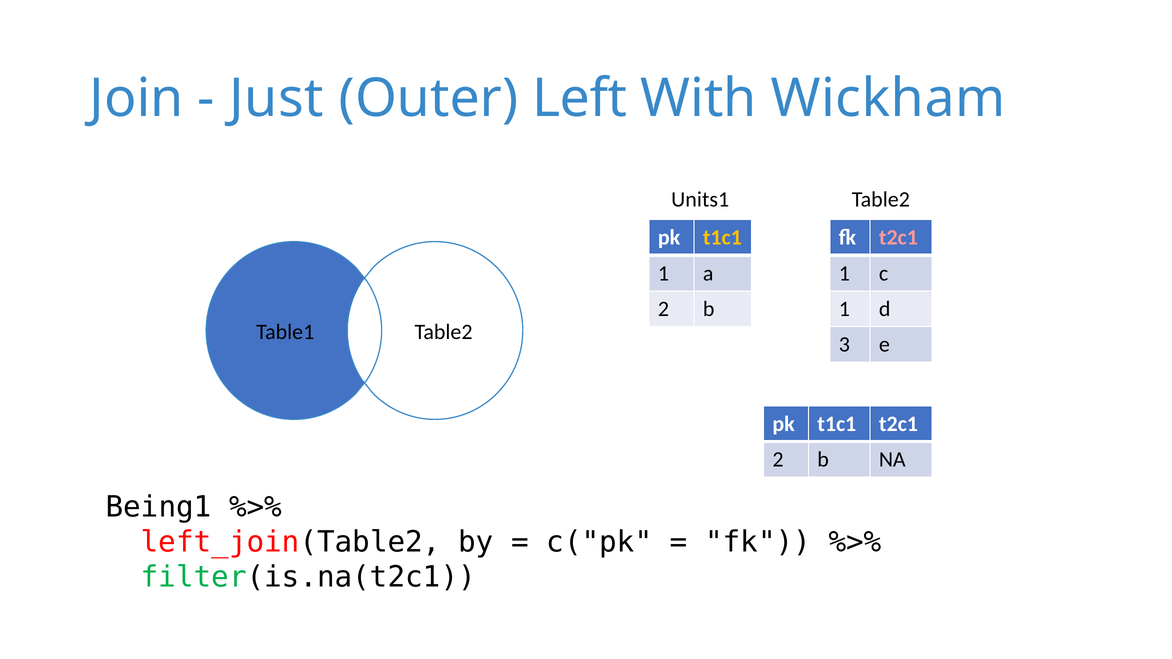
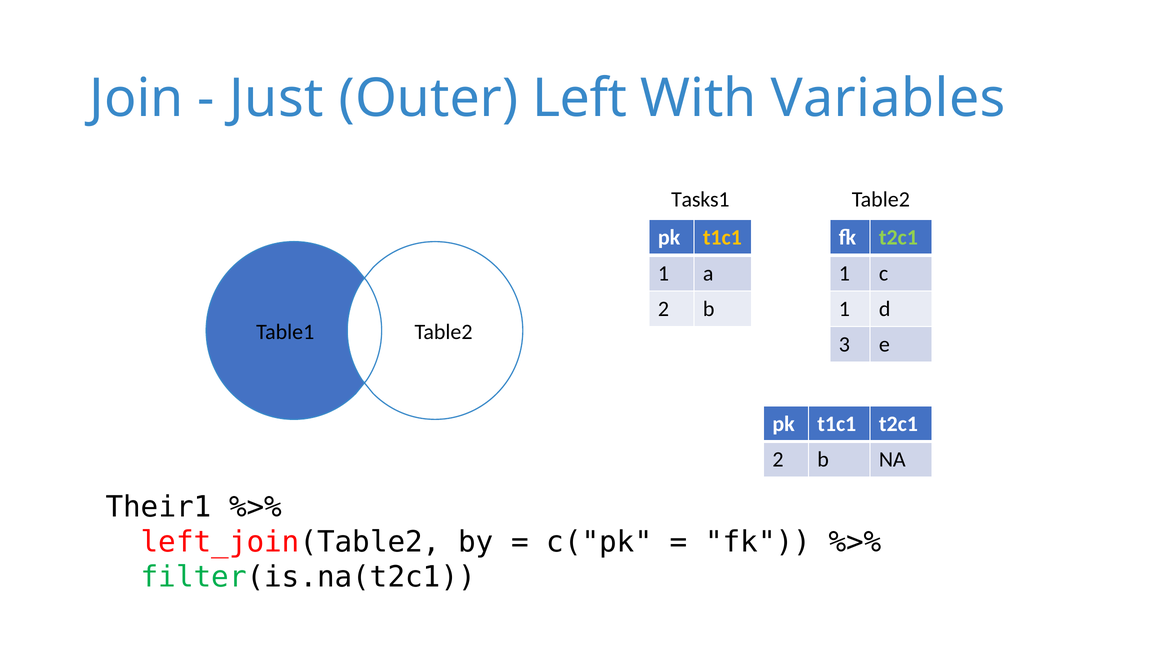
Wickham: Wickham -> Variables
Units1: Units1 -> Tasks1
t2c1 at (898, 238) colour: pink -> light green
Being1: Being1 -> Their1
